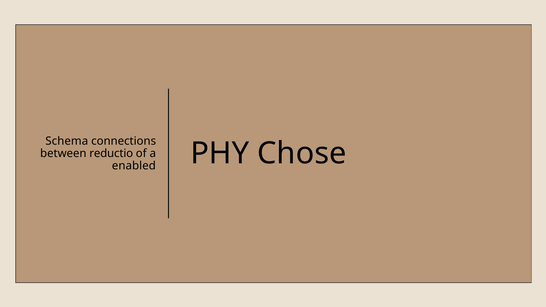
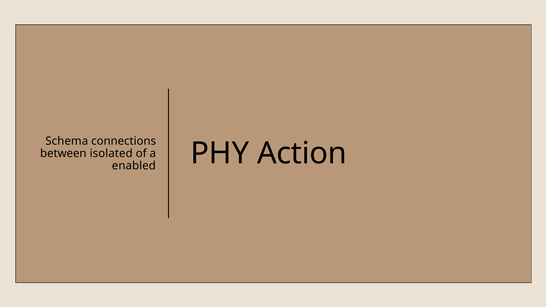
reductio: reductio -> isolated
Chose: Chose -> Action
